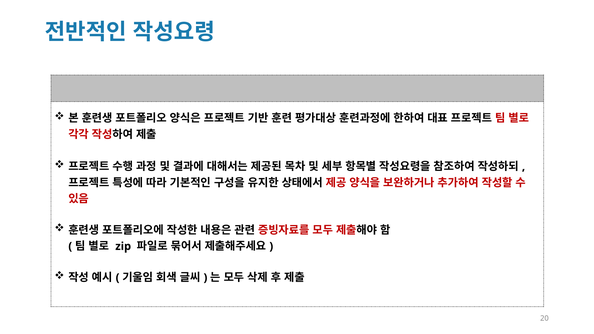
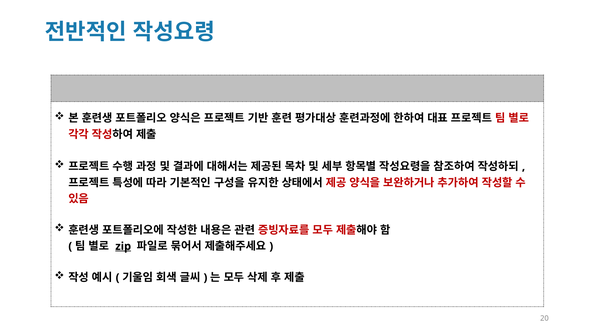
zip underline: none -> present
